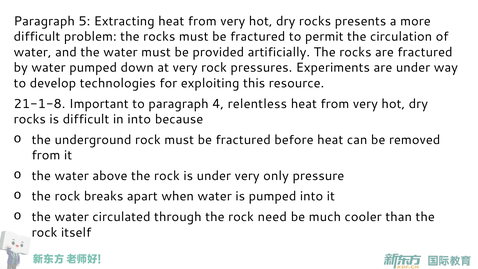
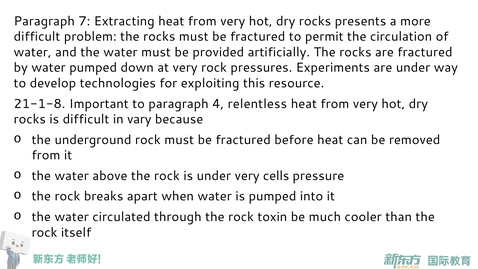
5: 5 -> 7
in into: into -> vary
only: only -> cells
need: need -> toxin
